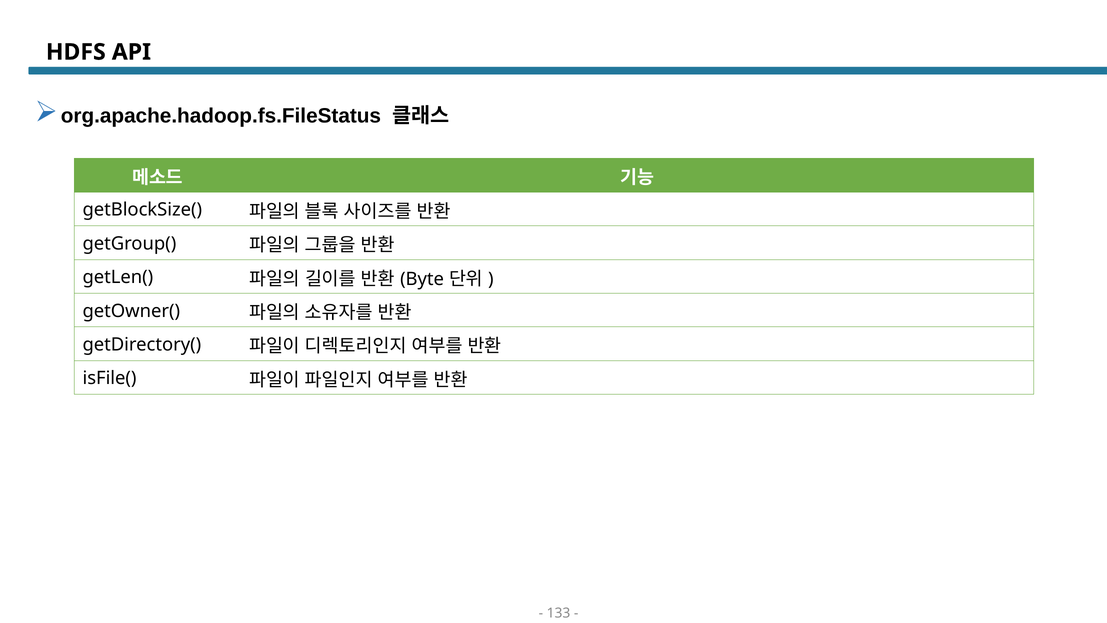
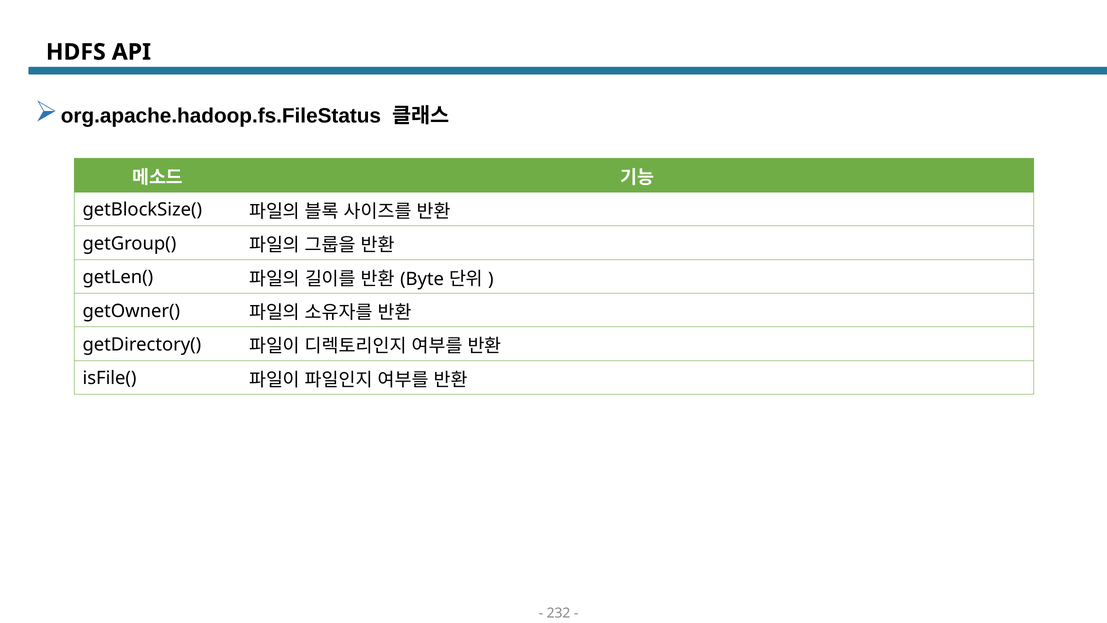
133: 133 -> 232
